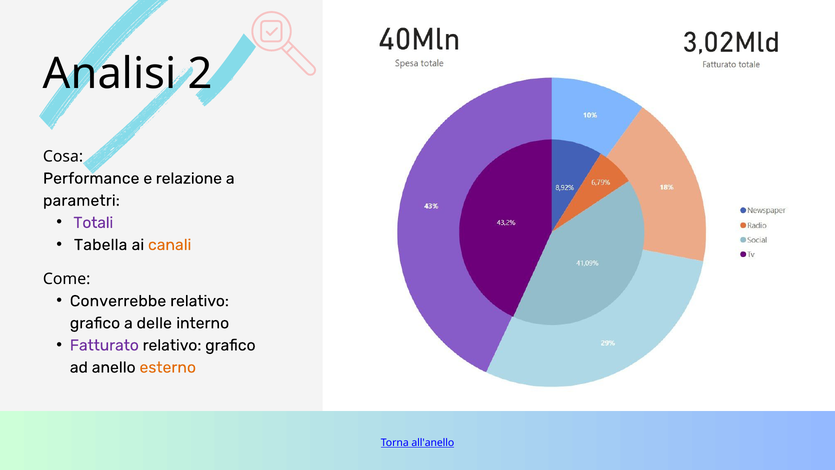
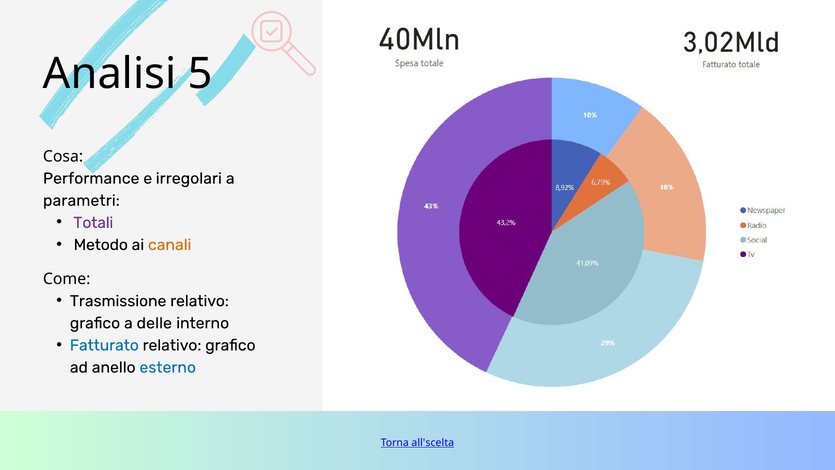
2: 2 -> 5
relazione: relazione -> irregolari
Tabella: Tabella -> Metodo
Converrebbe: Converrebbe -> Trasmissione
Fatturato colour: purple -> blue
esterno colour: orange -> blue
all'anello: all'anello -> all'scelta
